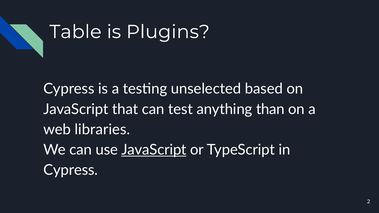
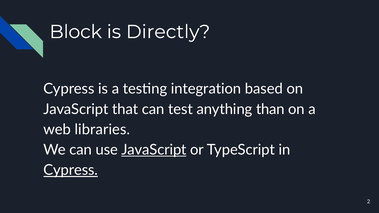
Table: Table -> Block
Plugins: Plugins -> Directly
unselected: unselected -> integration
Cypress at (71, 170) underline: none -> present
